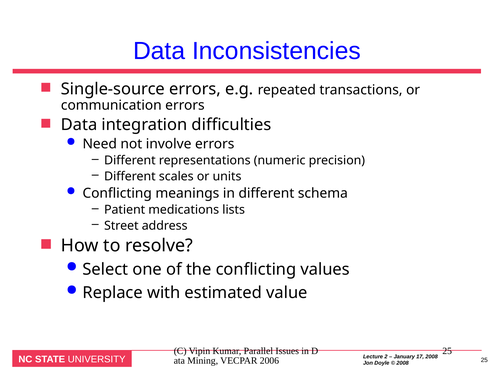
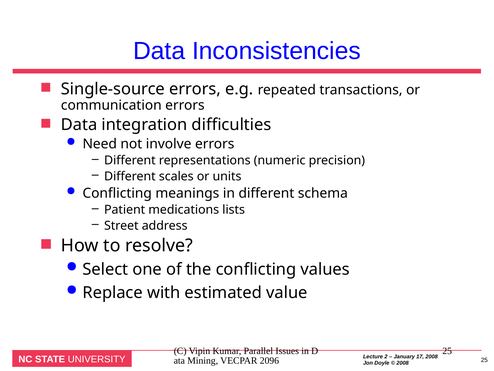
2006: 2006 -> 2096
